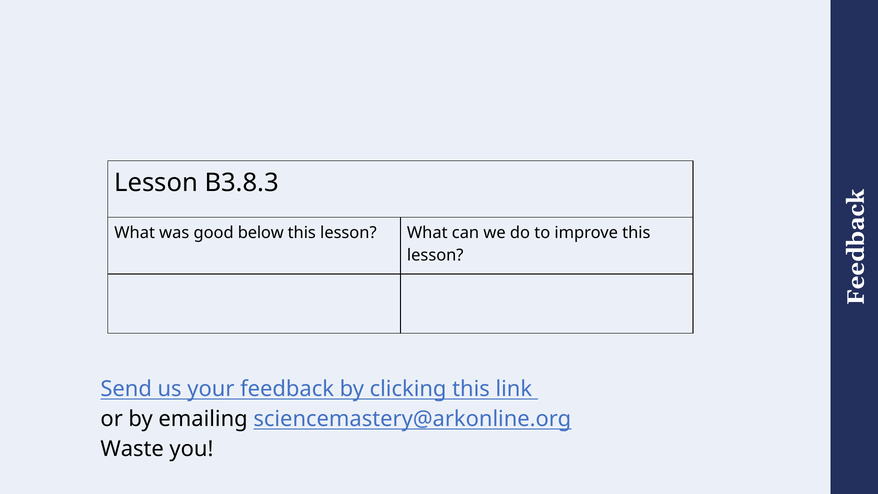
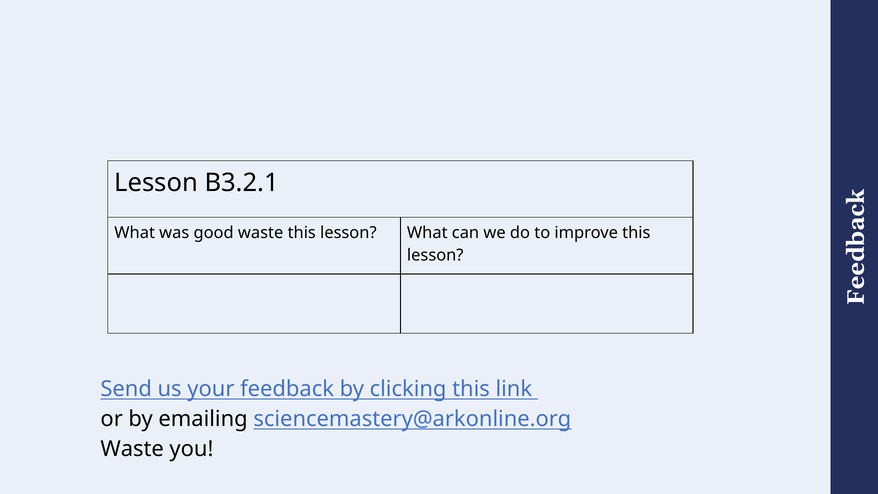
B3.8.3: B3.8.3 -> B3.2.1
good below: below -> waste
